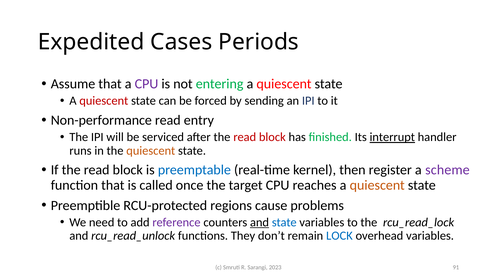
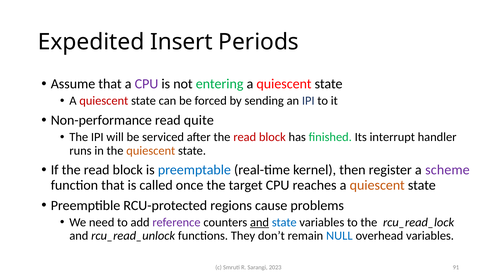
Cases: Cases -> Insert
entry: entry -> quite
interrupt underline: present -> none
LOCK: LOCK -> NULL
